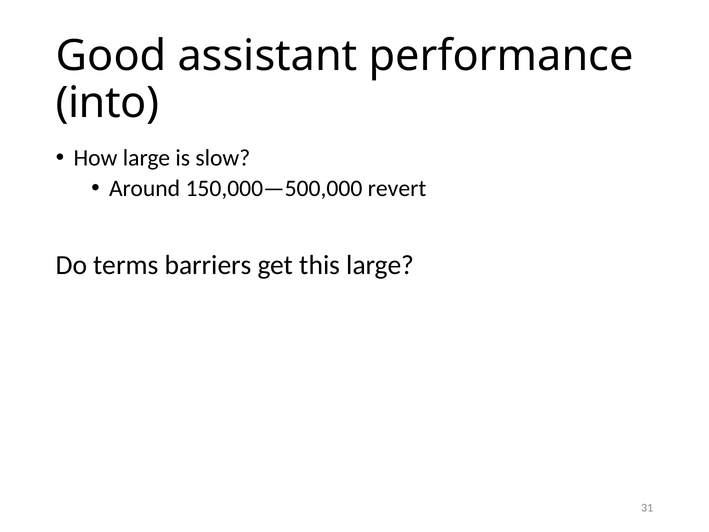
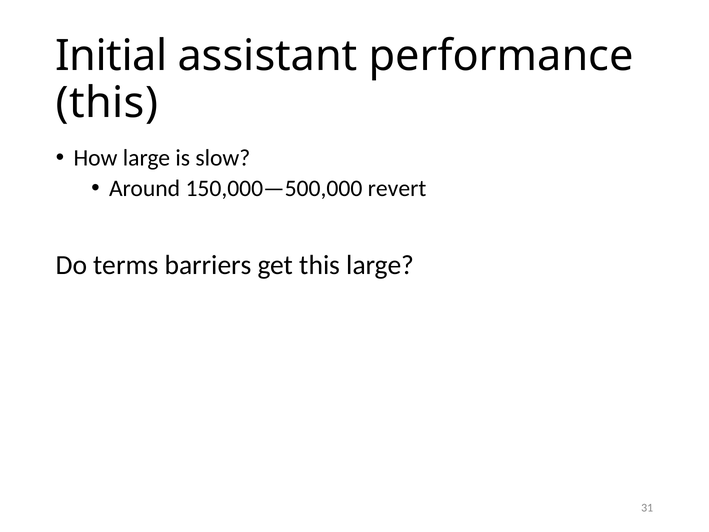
Good: Good -> Initial
into at (107, 103): into -> this
